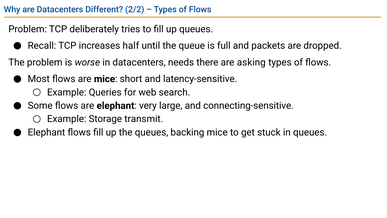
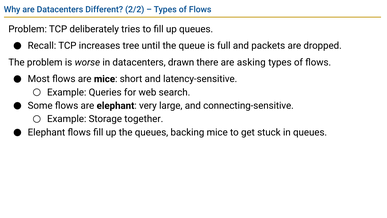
half: half -> tree
needs: needs -> drawn
transmit: transmit -> together
